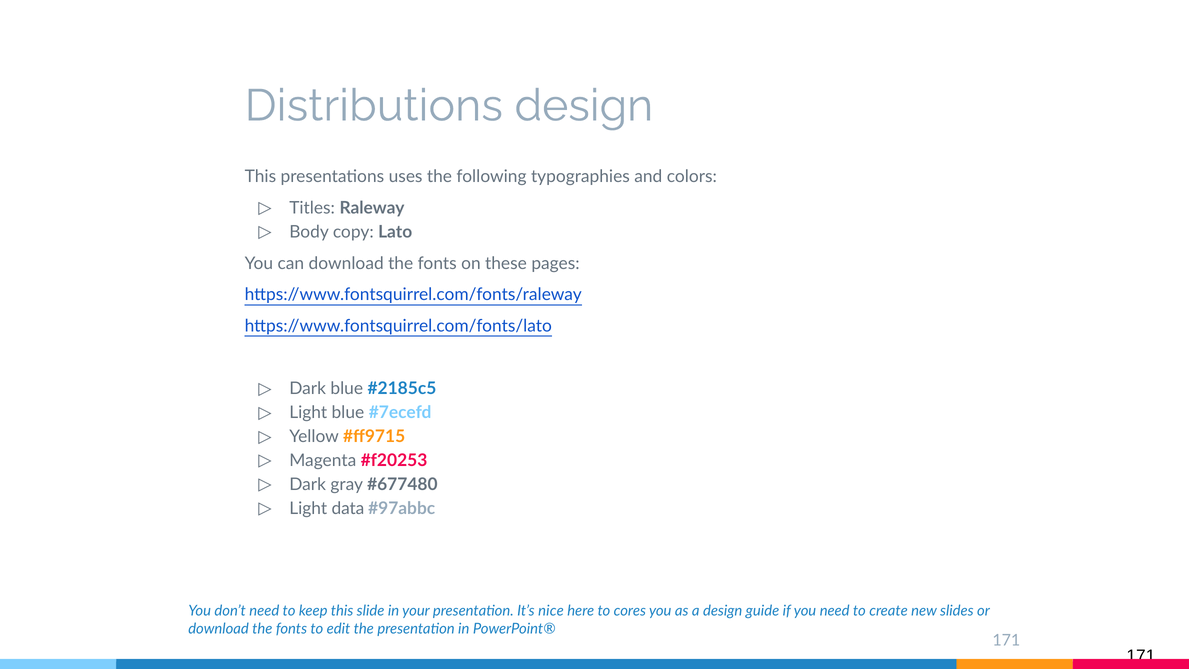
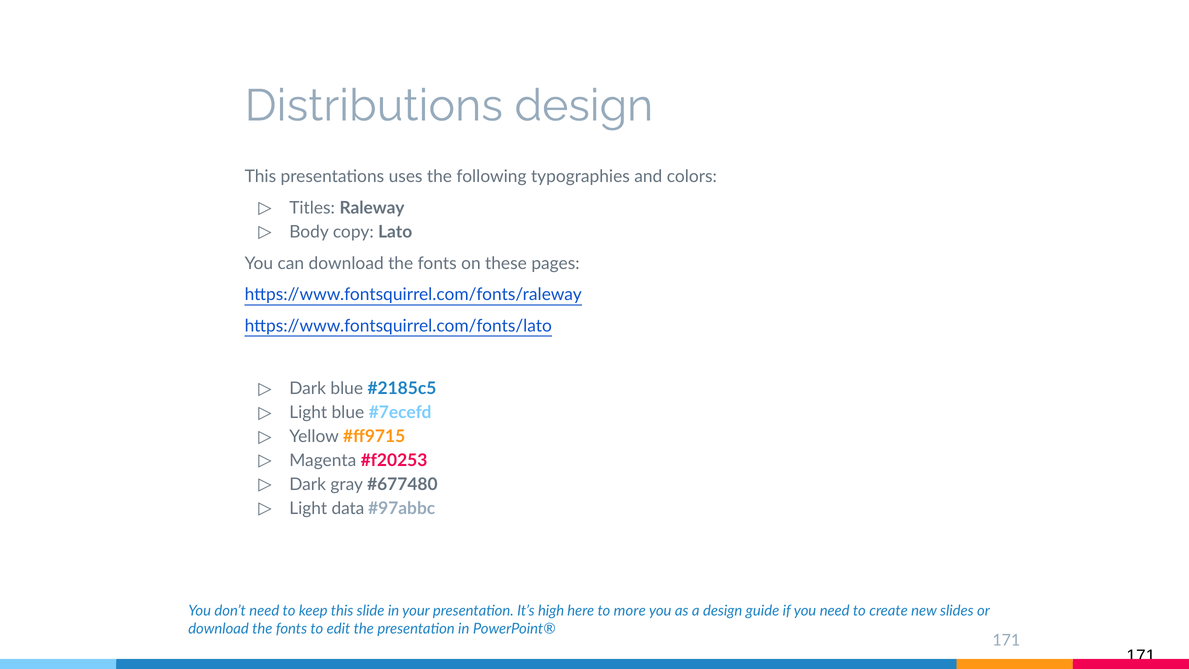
nice: nice -> high
cores: cores -> more
